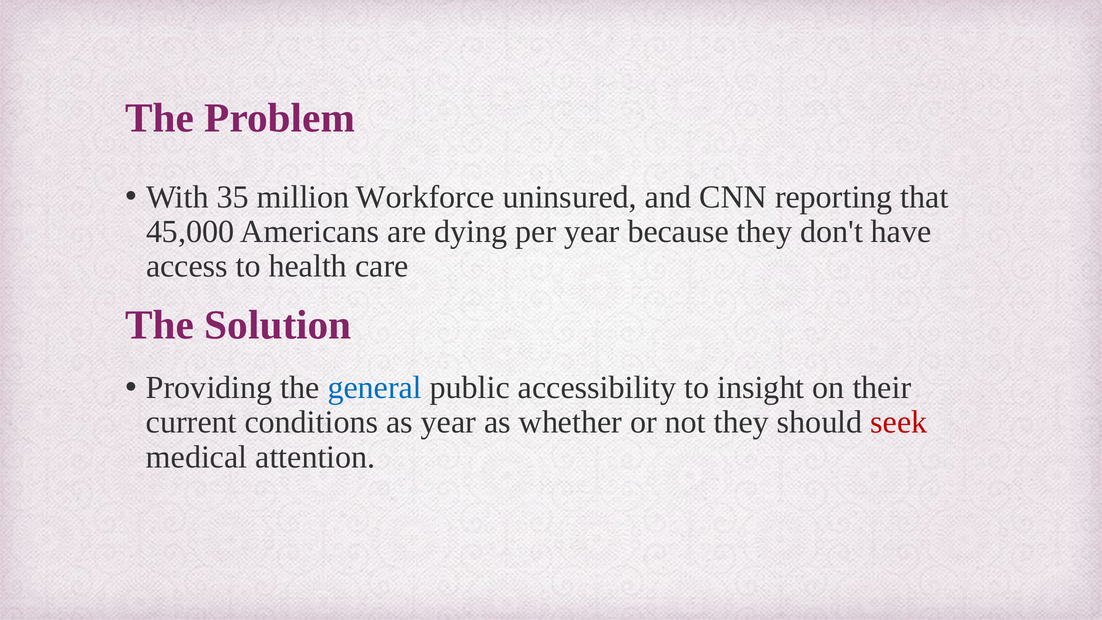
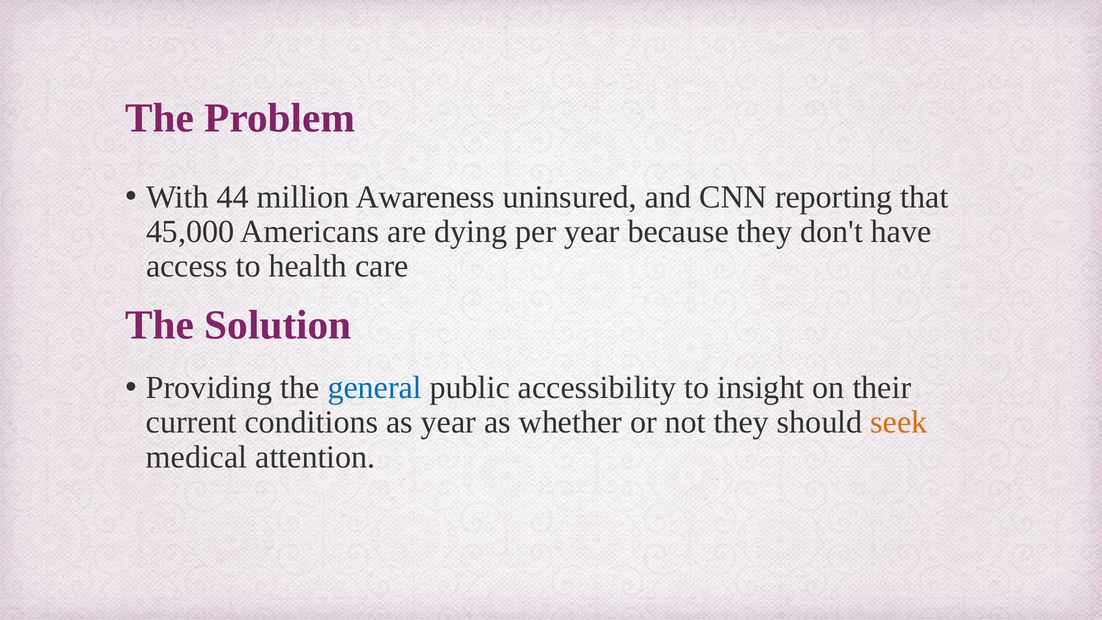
35: 35 -> 44
Workforce: Workforce -> Awareness
seek colour: red -> orange
